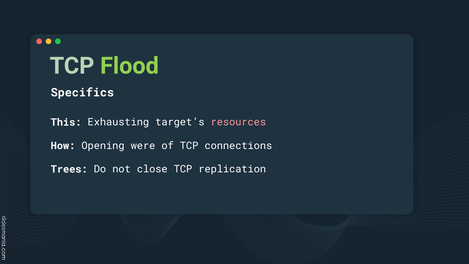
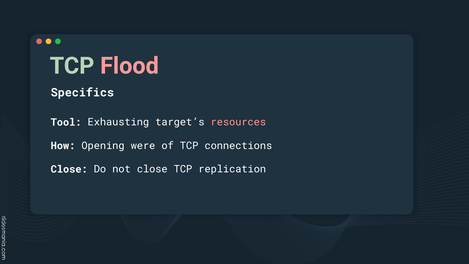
Flood colour: light green -> pink
This: This -> Tool
Trees at (69, 169): Trees -> Close
